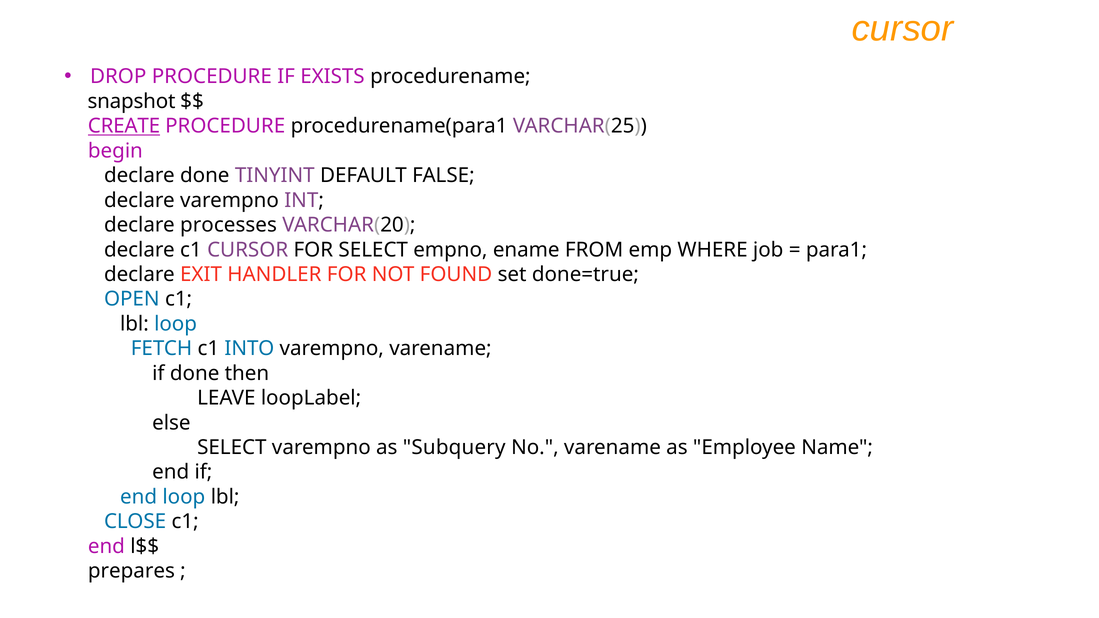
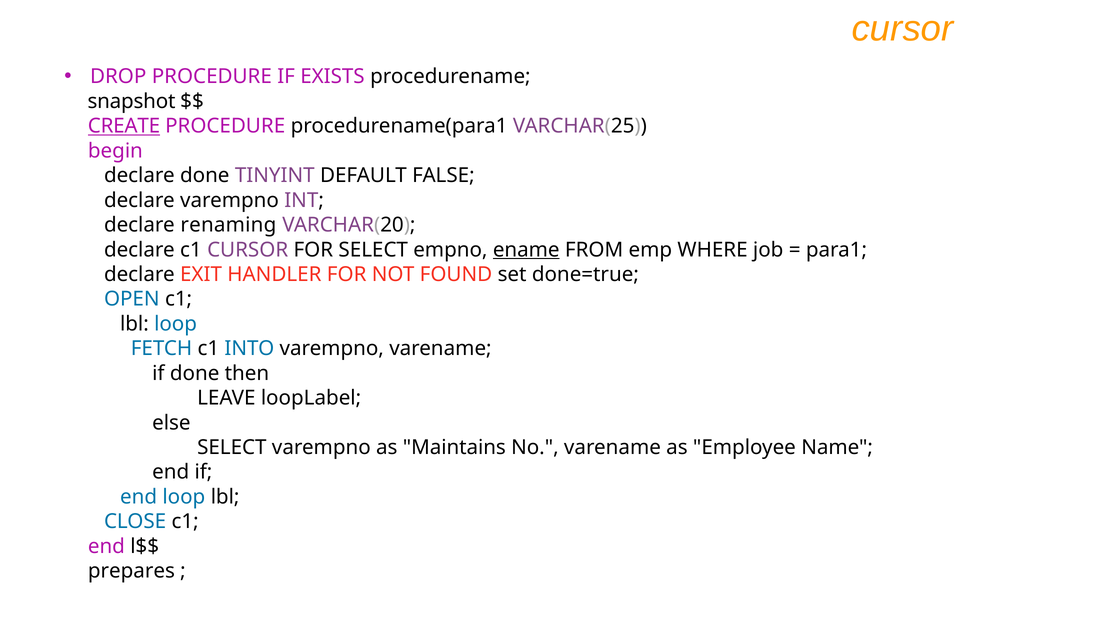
processes: processes -> renaming
ename underline: none -> present
Subquery: Subquery -> Maintains
